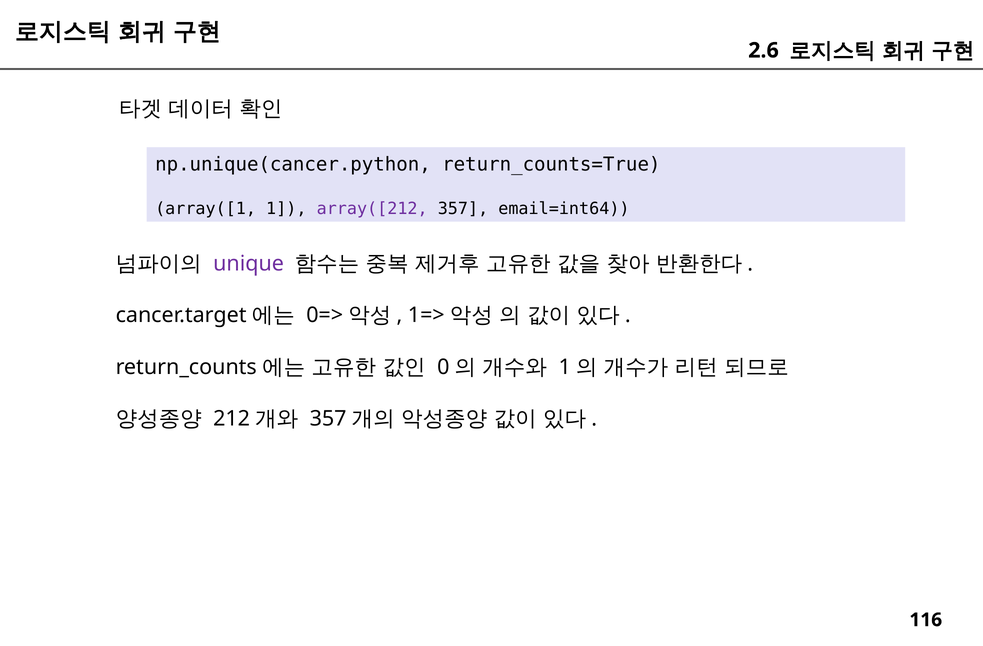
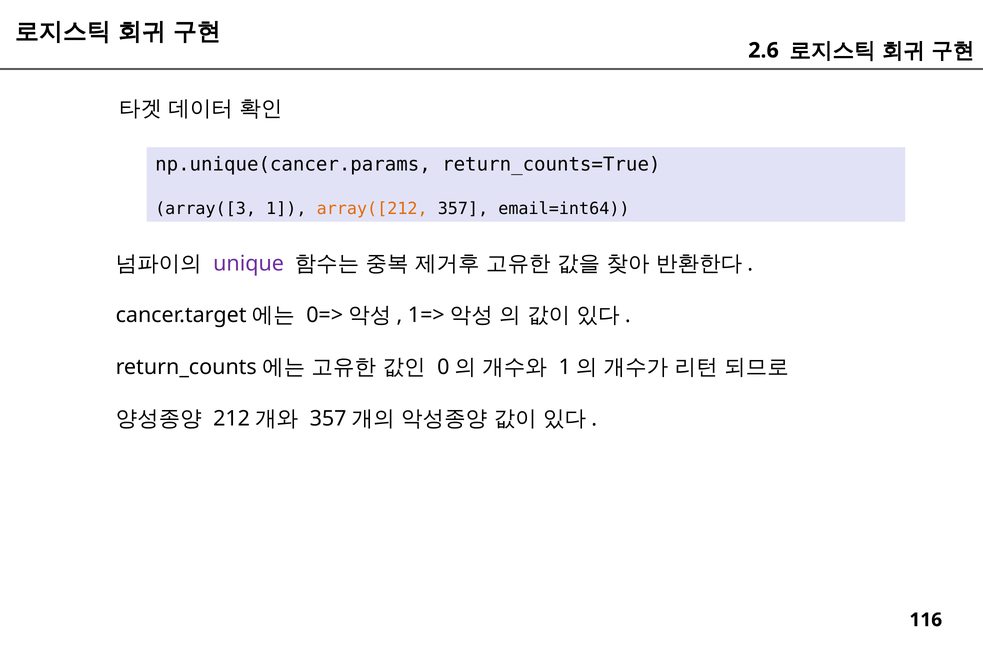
np.unique(cancer.python: np.unique(cancer.python -> np.unique(cancer.params
array([1: array([1 -> array([3
array([212 colour: purple -> orange
